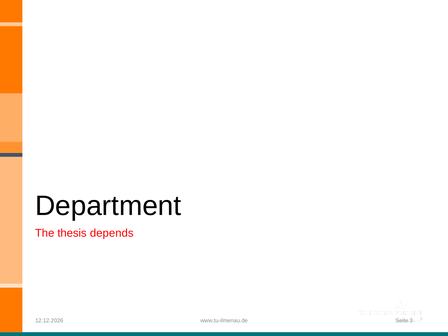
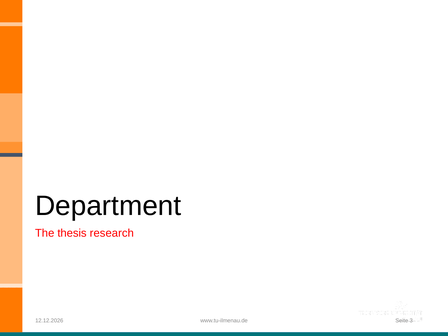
depends: depends -> research
